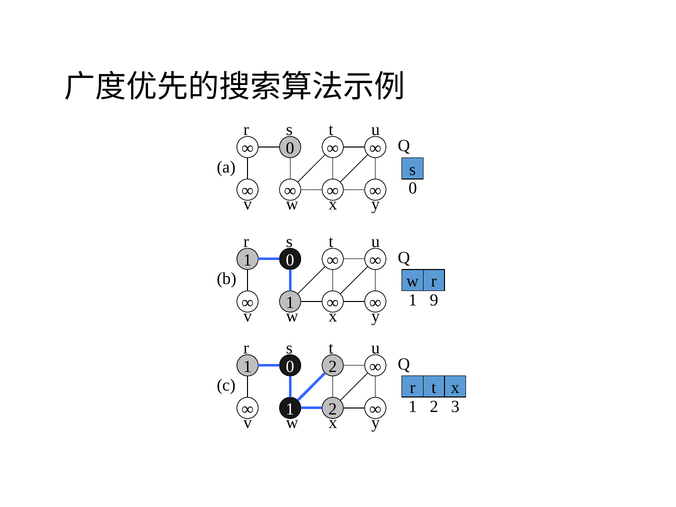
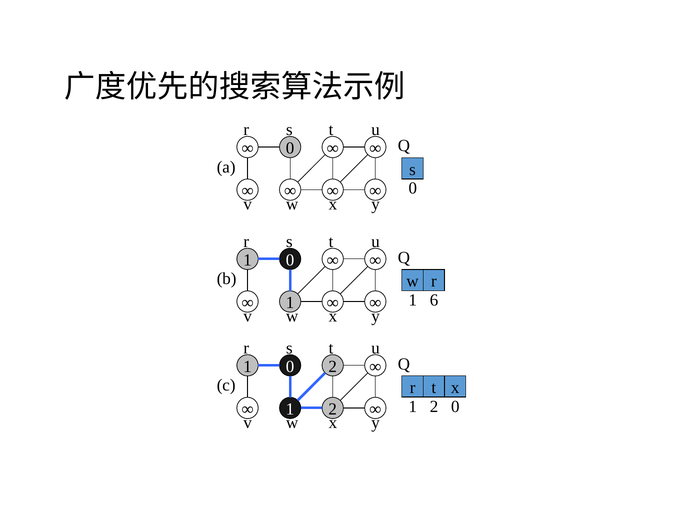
9: 9 -> 6
2 3: 3 -> 0
